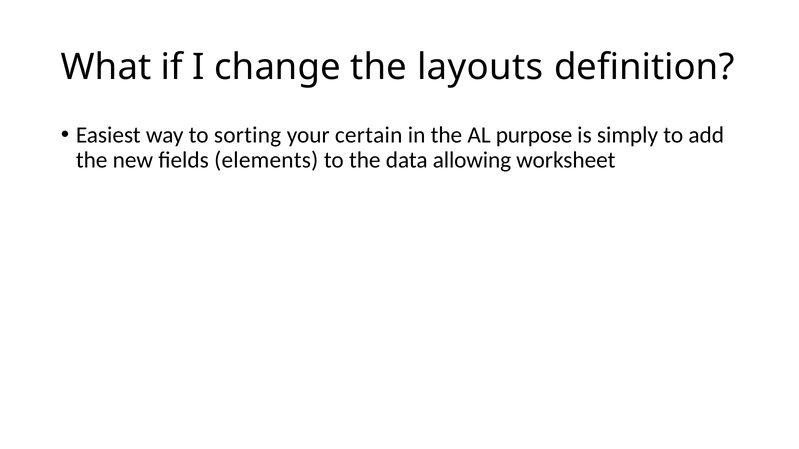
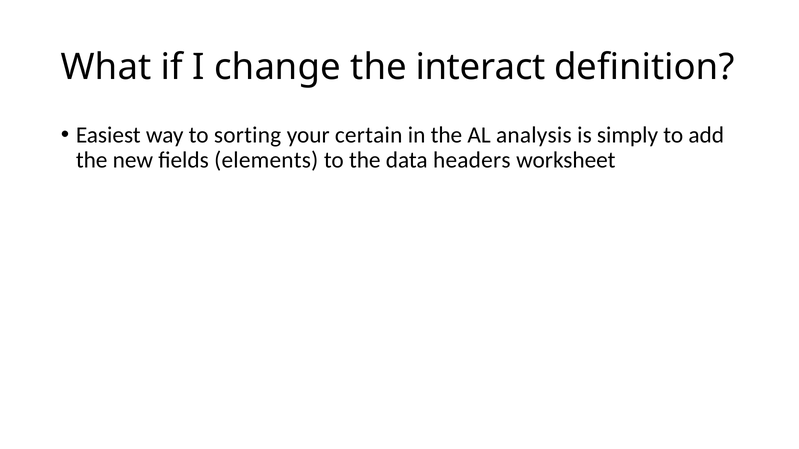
layouts: layouts -> interact
purpose: purpose -> analysis
allowing: allowing -> headers
